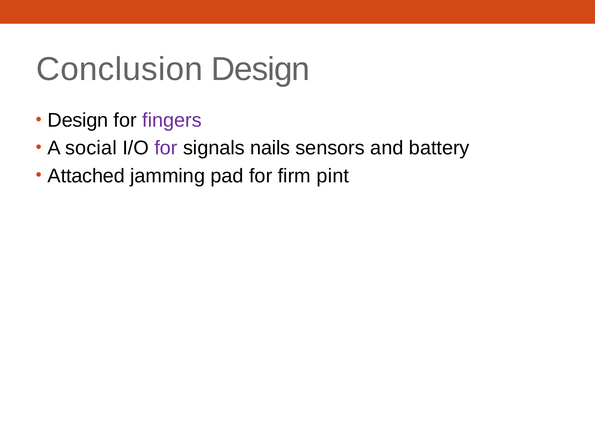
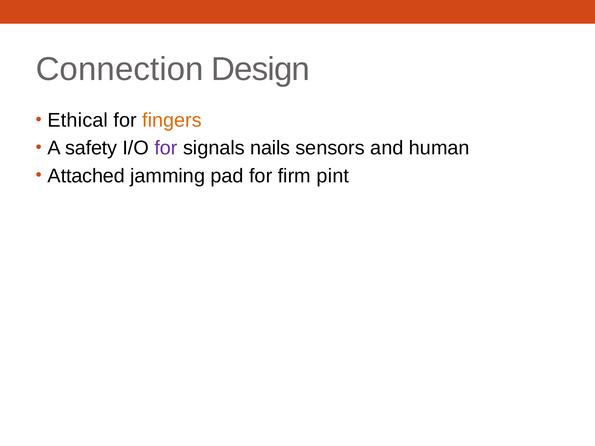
Conclusion: Conclusion -> Connection
Design at (78, 120): Design -> Ethical
fingers colour: purple -> orange
social: social -> safety
battery: battery -> human
